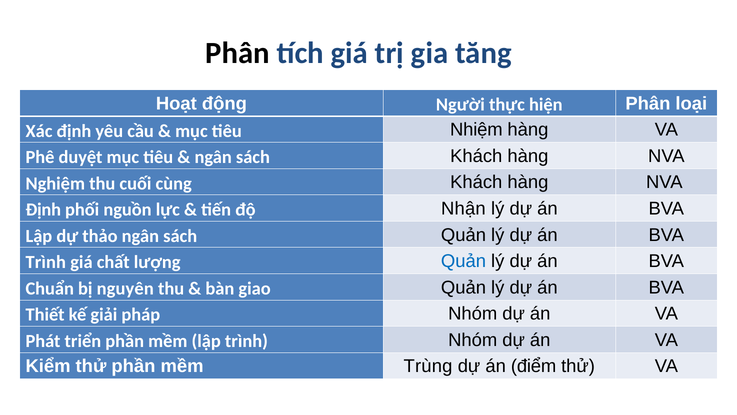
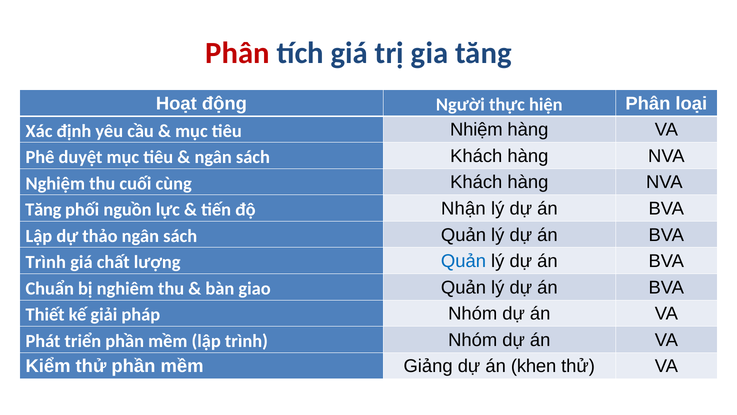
Phân at (237, 53) colour: black -> red
Định at (43, 210): Định -> Tăng
nguyên: nguyên -> nghiêm
Trùng: Trùng -> Giảng
điểm: điểm -> khen
